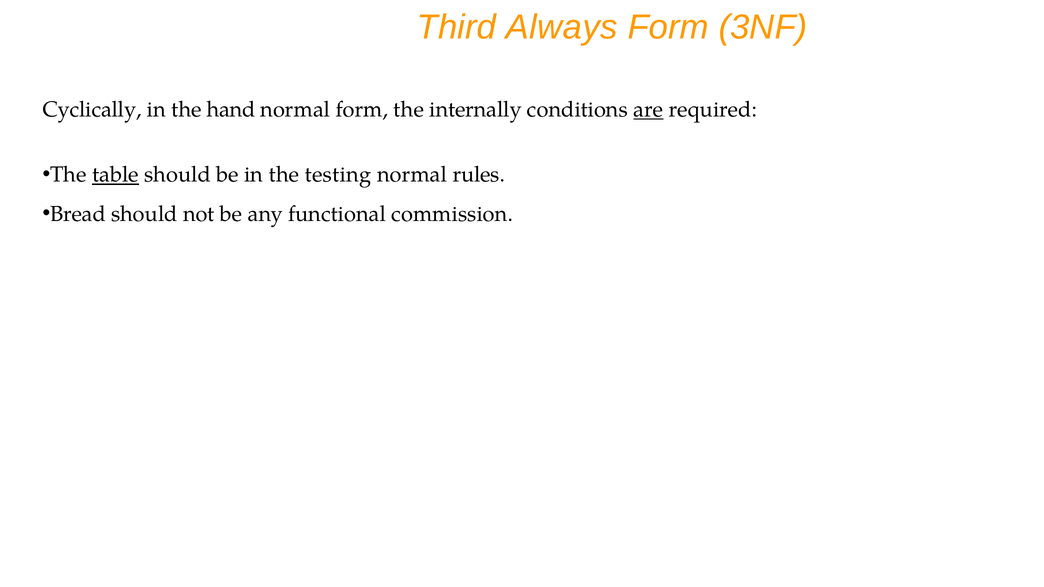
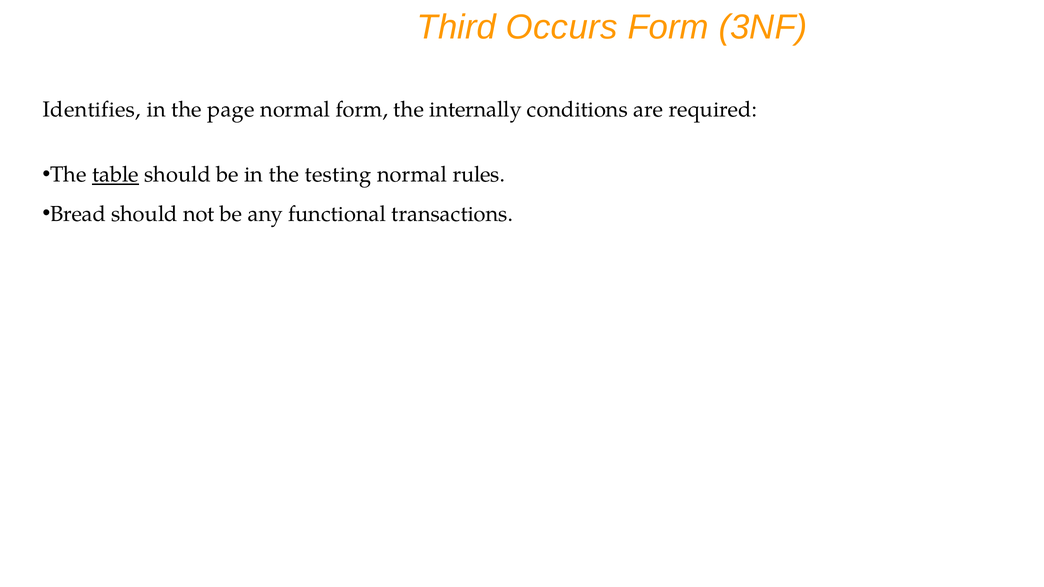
Always: Always -> Occurs
Cyclically: Cyclically -> Identifies
hand: hand -> page
are underline: present -> none
commission: commission -> transactions
